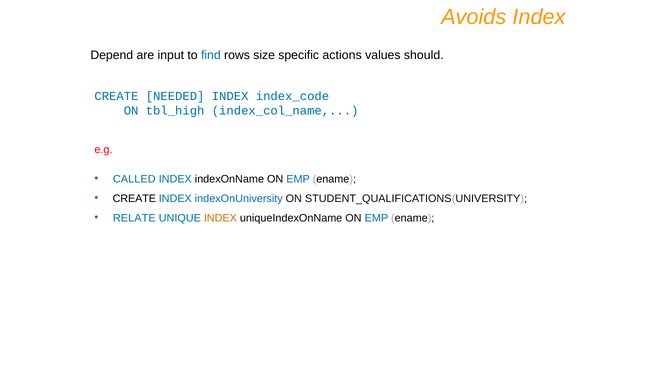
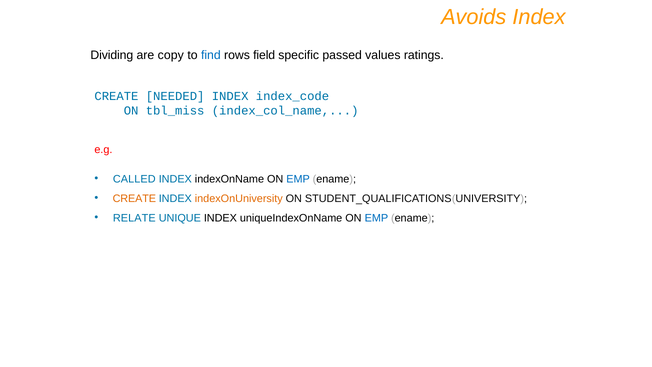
Depend: Depend -> Dividing
input: input -> copy
size: size -> field
actions: actions -> passed
should: should -> ratings
tbl_high: tbl_high -> tbl_miss
CREATE at (134, 198) colour: black -> orange
indexOnUniversity colour: blue -> orange
INDEX at (220, 218) colour: orange -> black
